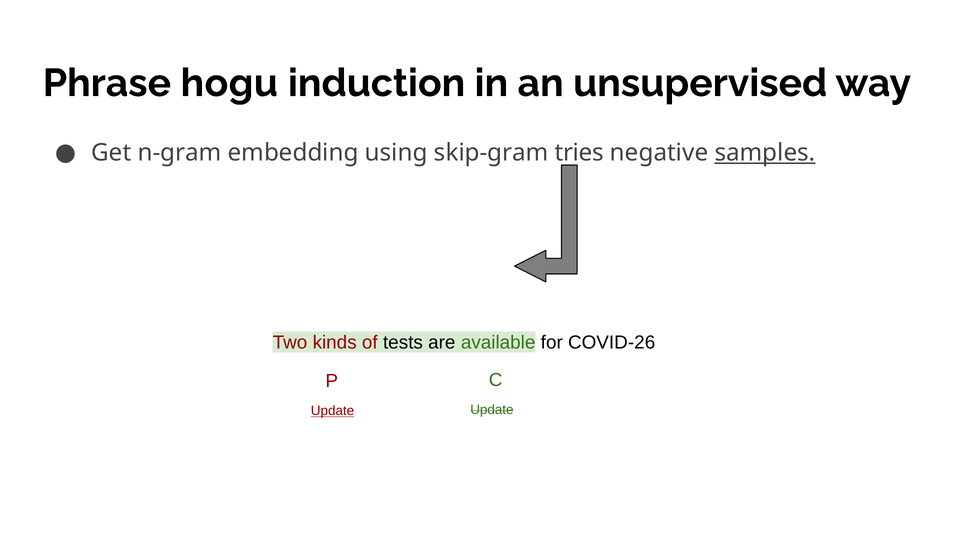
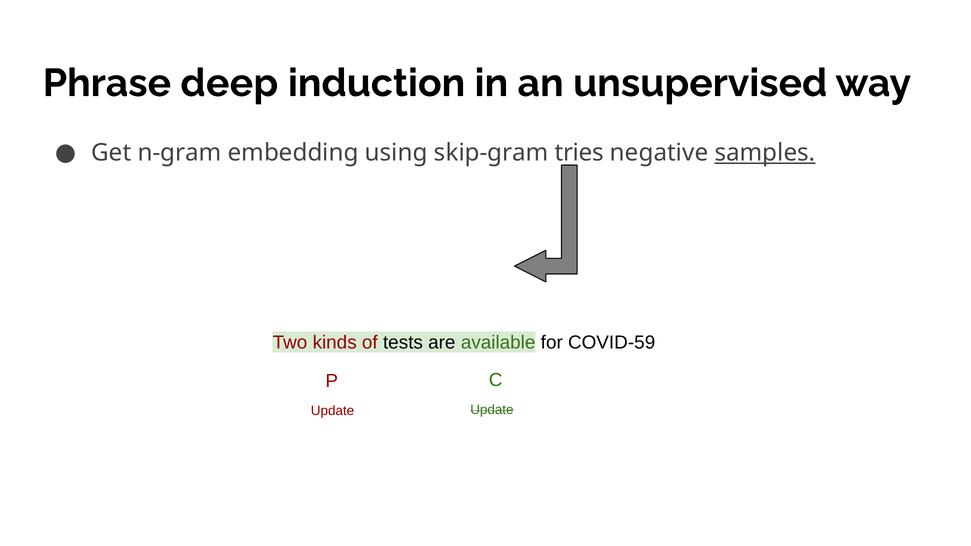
hogu: hogu -> deep
COVID-26: COVID-26 -> COVID-59
Update at (333, 411) underline: present -> none
